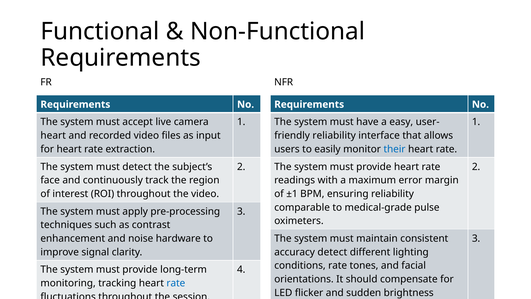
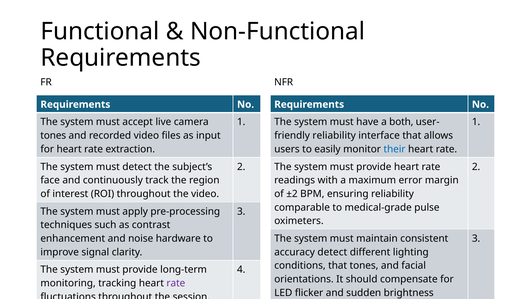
easy: easy -> both
heart at (53, 135): heart -> tones
±1: ±1 -> ±2
conditions rate: rate -> that
rate at (176, 283) colour: blue -> purple
